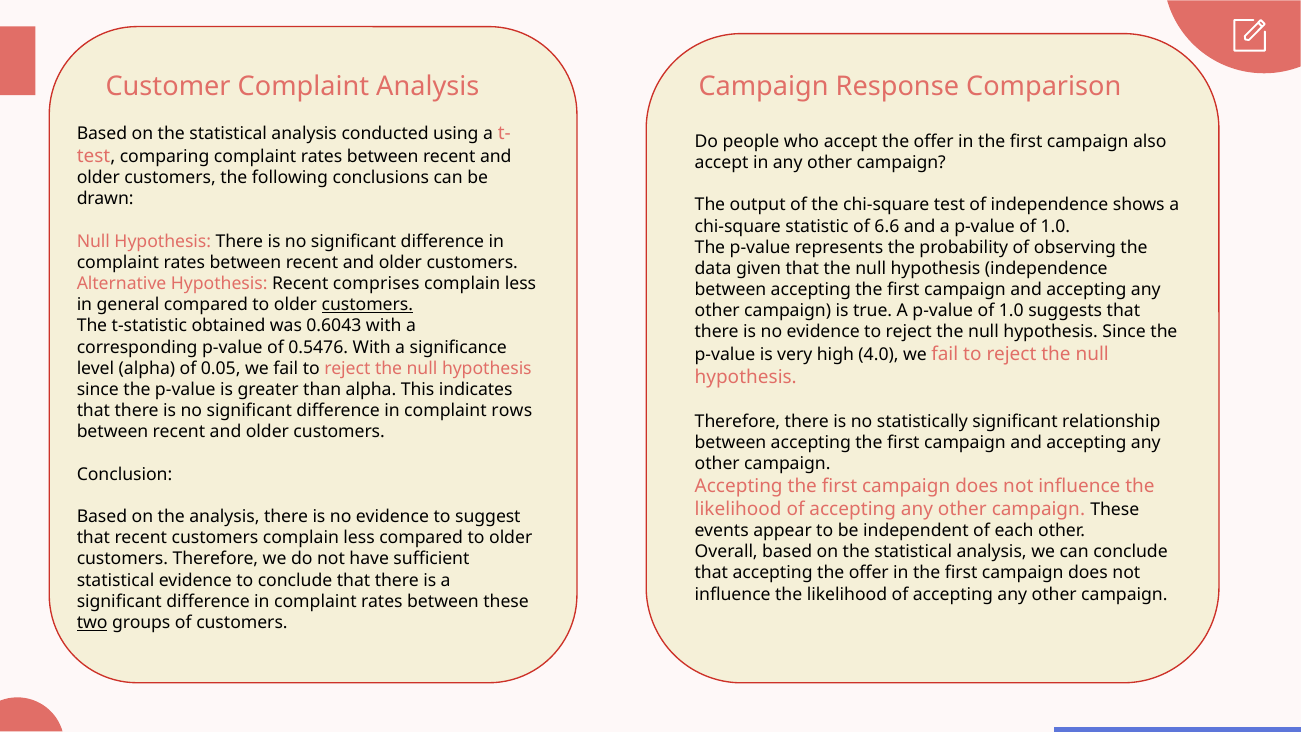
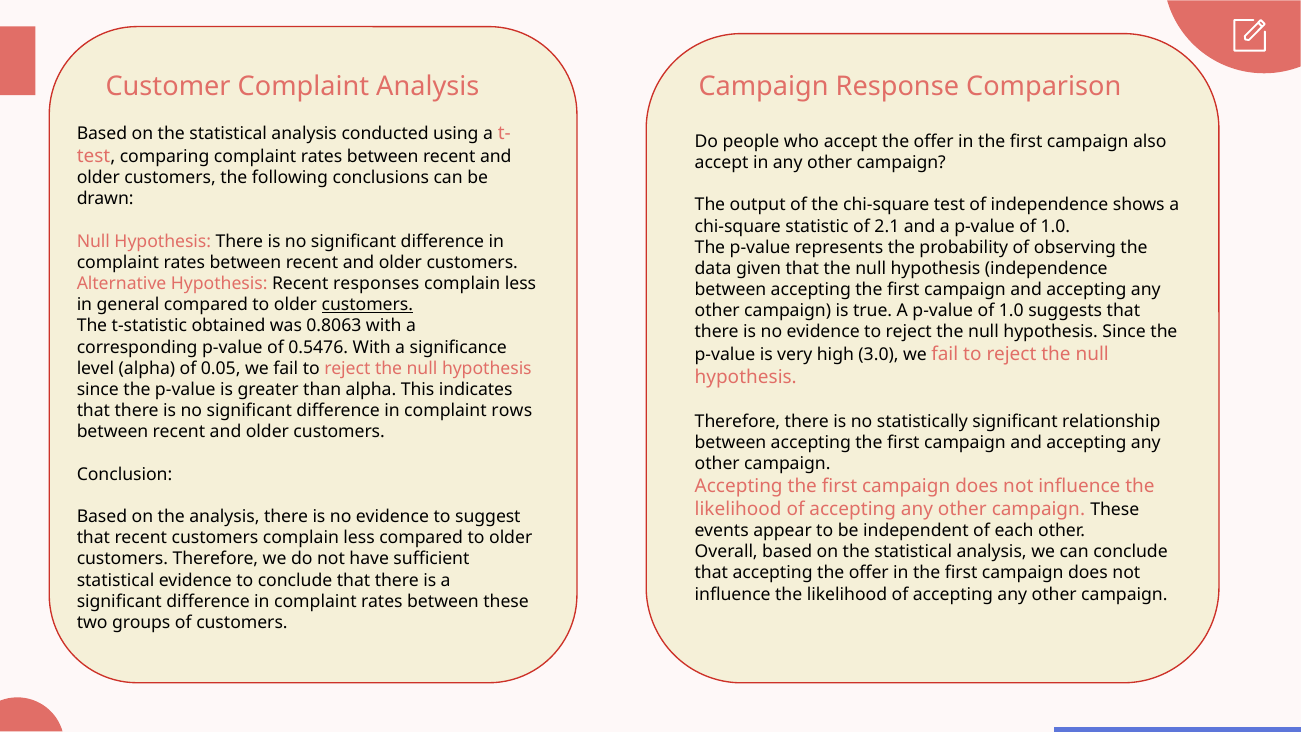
6.6: 6.6 -> 2.1
comprises: comprises -> responses
0.6043: 0.6043 -> 0.8063
4.0: 4.0 -> 3.0
two underline: present -> none
